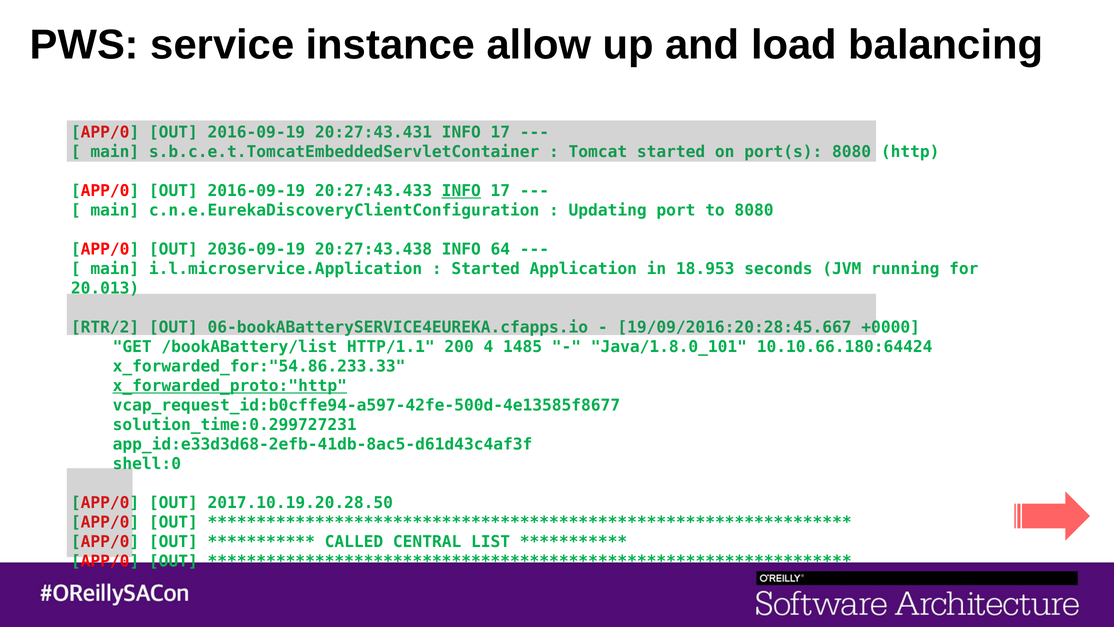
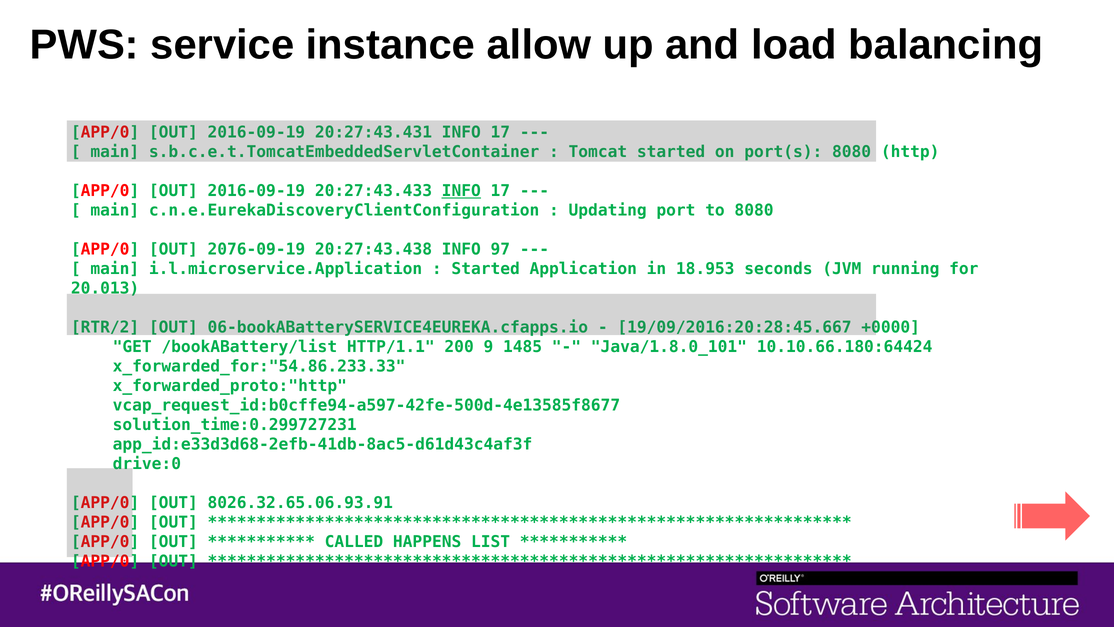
2036-09-19: 2036-09-19 -> 2076-09-19
64: 64 -> 97
4: 4 -> 9
x_forwarded_proto:"http underline: present -> none
shell:0: shell:0 -> drive:0
2017.10.19.20.28.50: 2017.10.19.20.28.50 -> 8026.32.65.06.93.91
CENTRAL: CENTRAL -> HAPPENS
